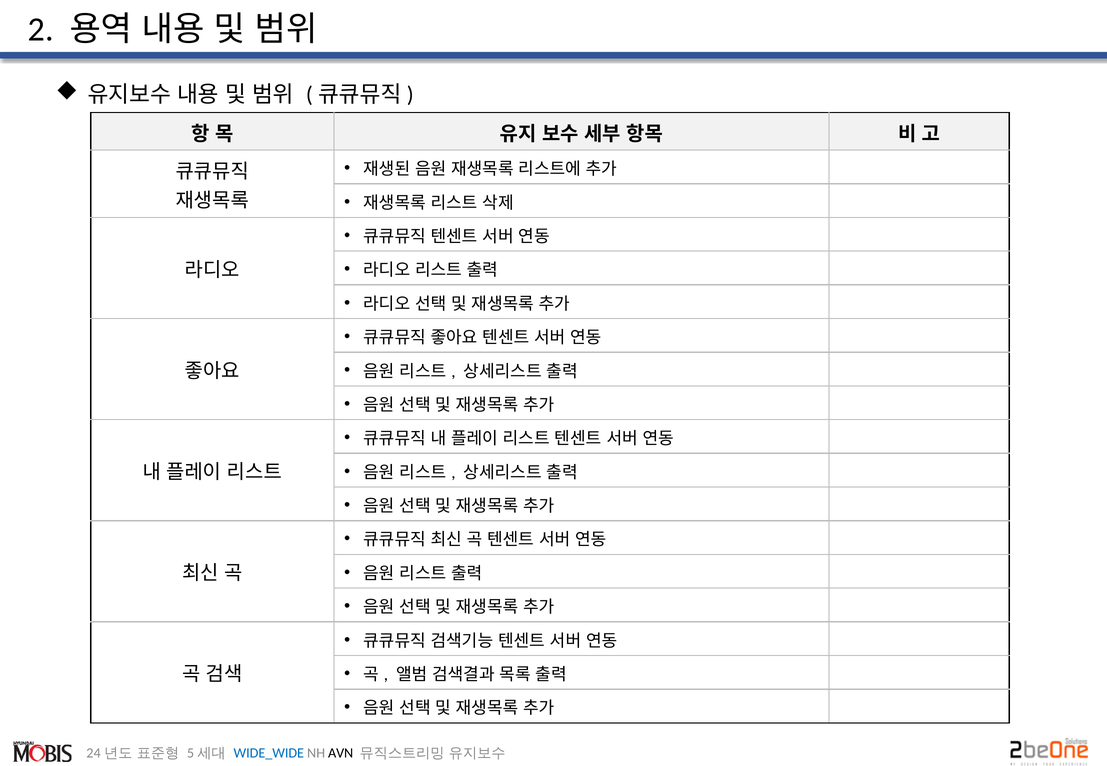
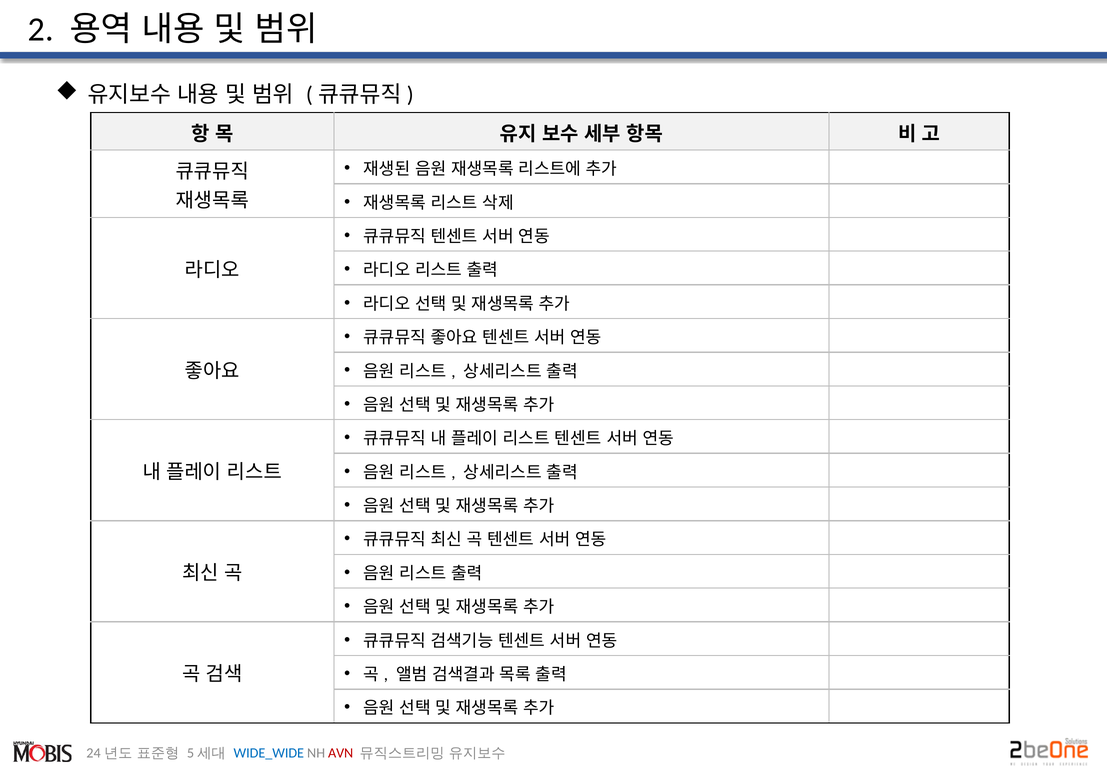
AVN colour: black -> red
